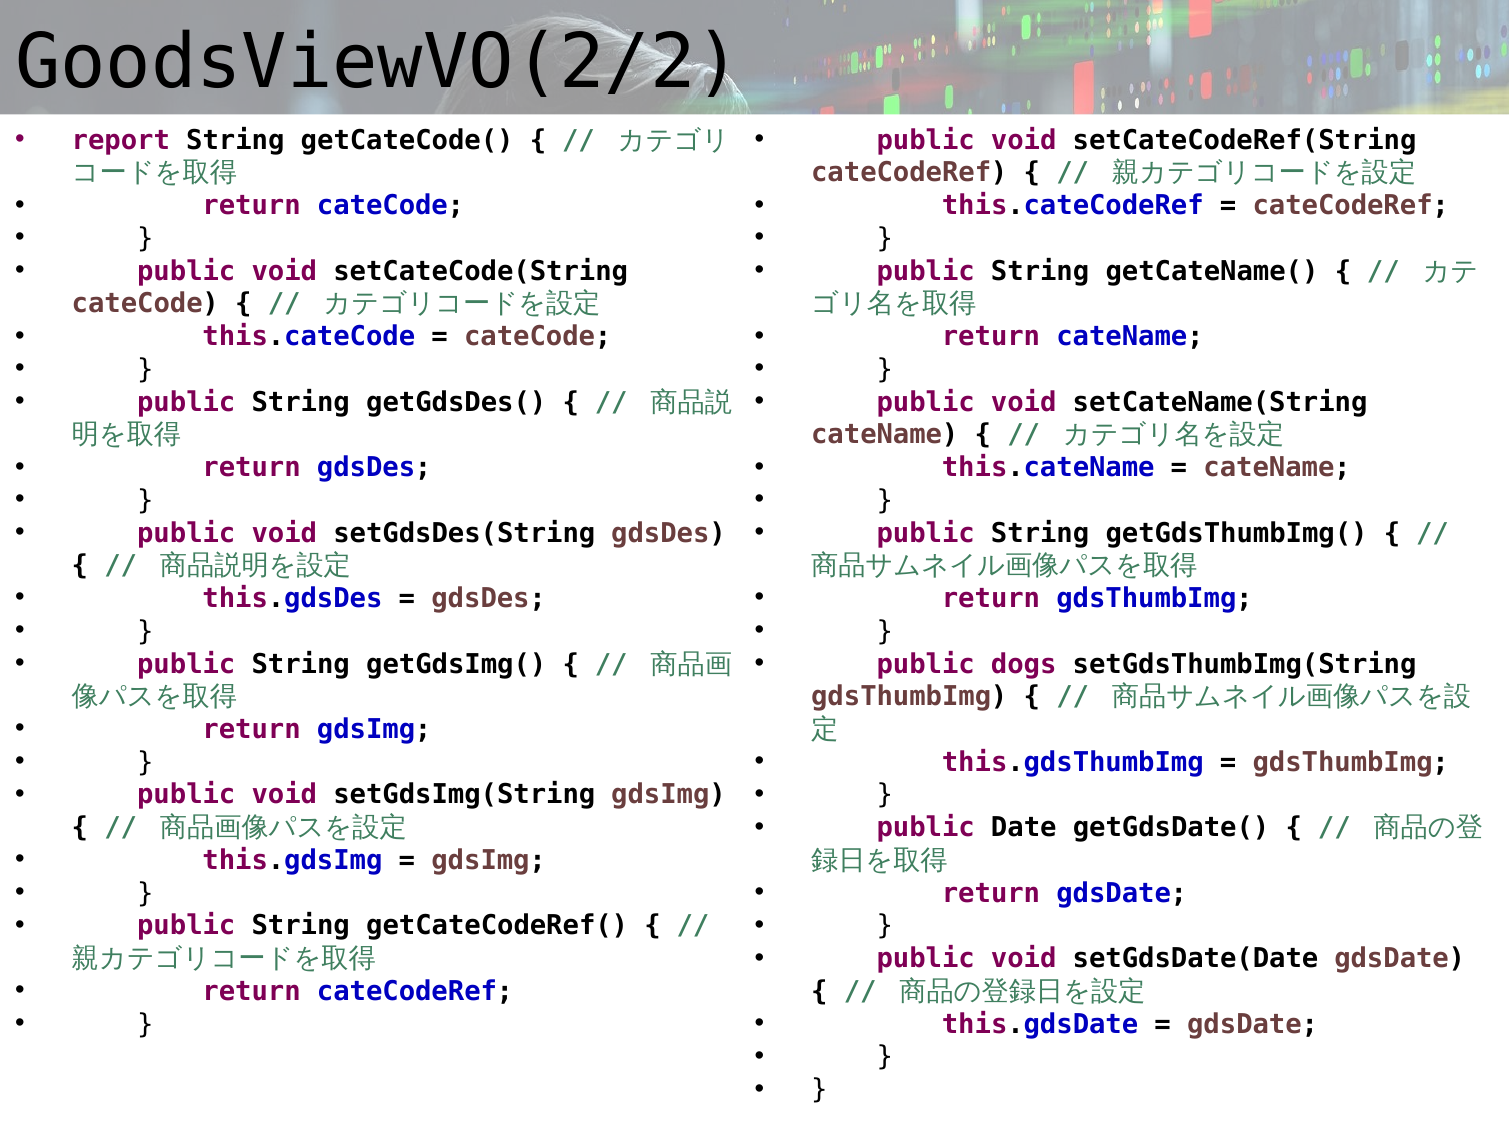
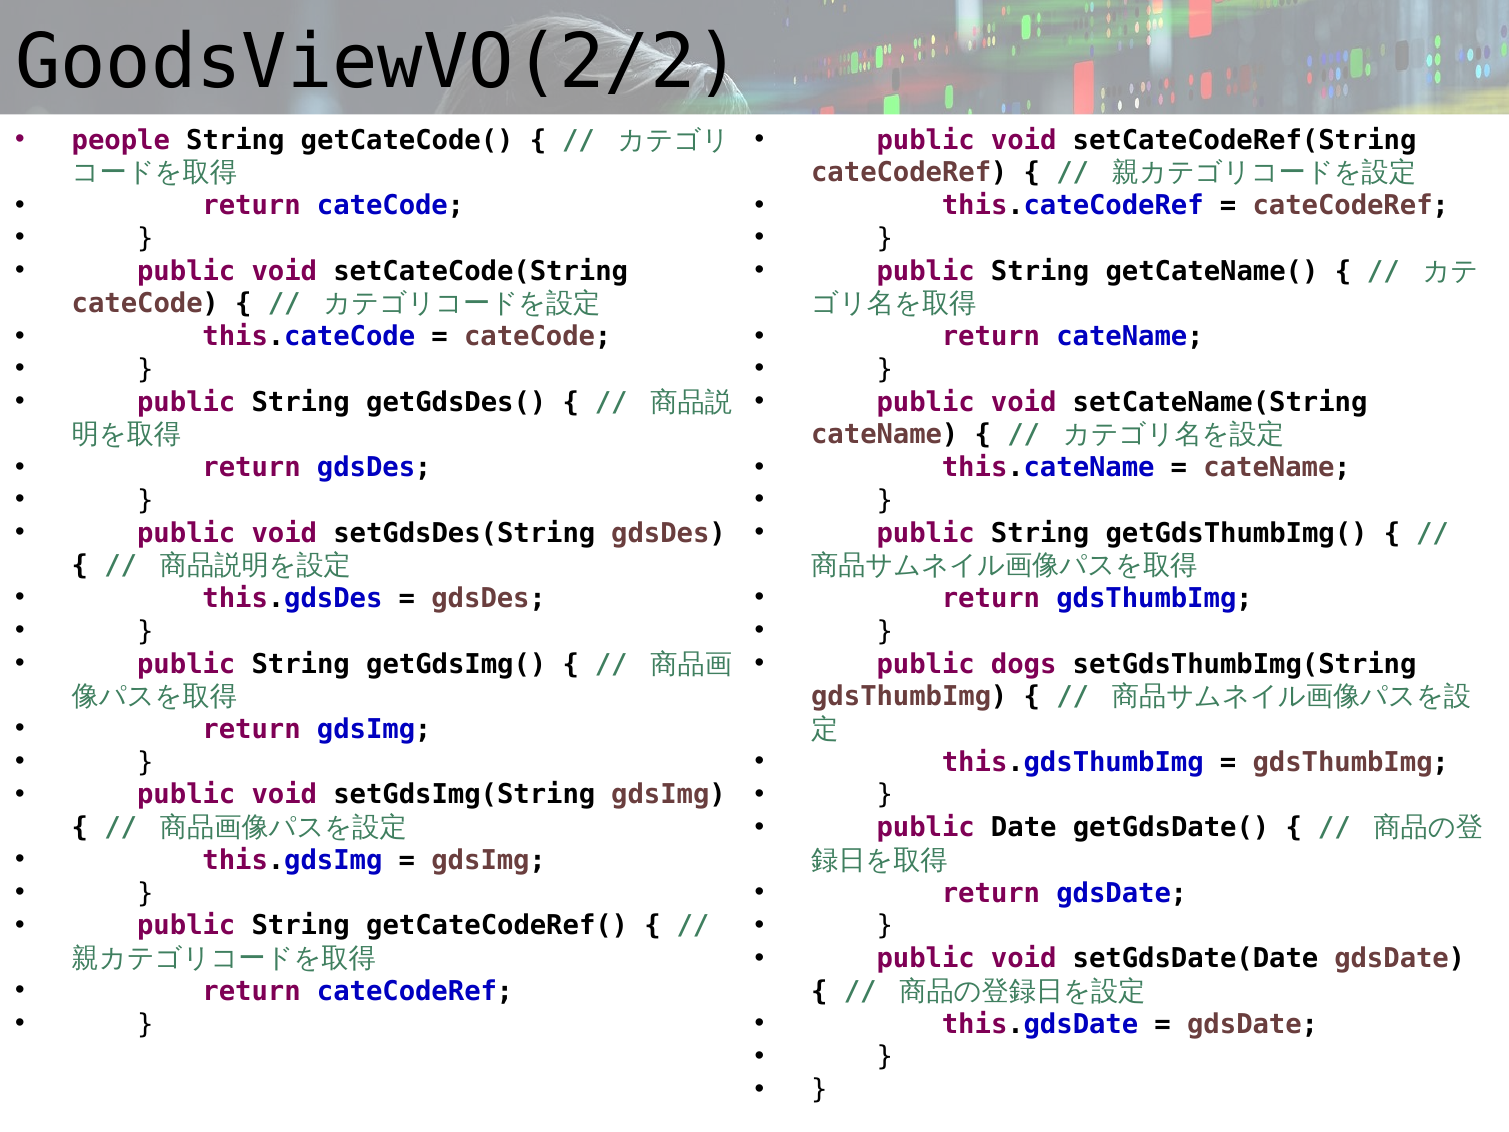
report: report -> people
